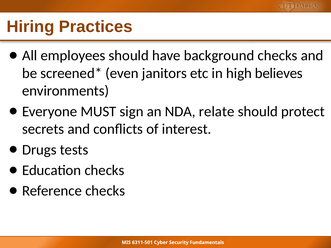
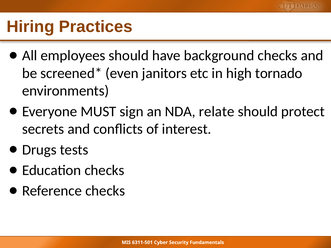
believes: believes -> tornado
